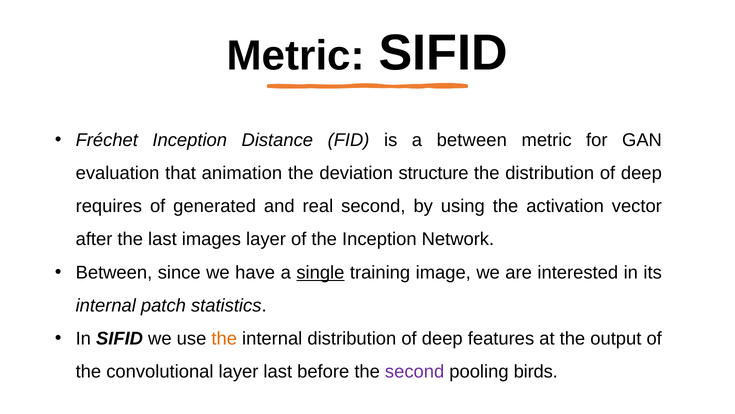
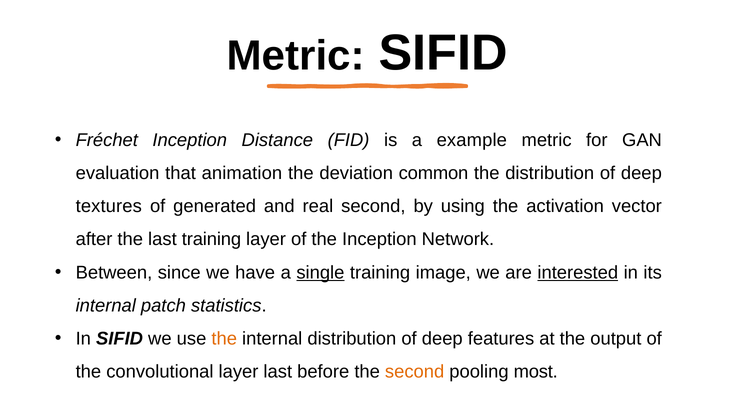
a between: between -> example
structure: structure -> common
requires: requires -> textures
last images: images -> training
interested underline: none -> present
second at (415, 371) colour: purple -> orange
birds: birds -> most
